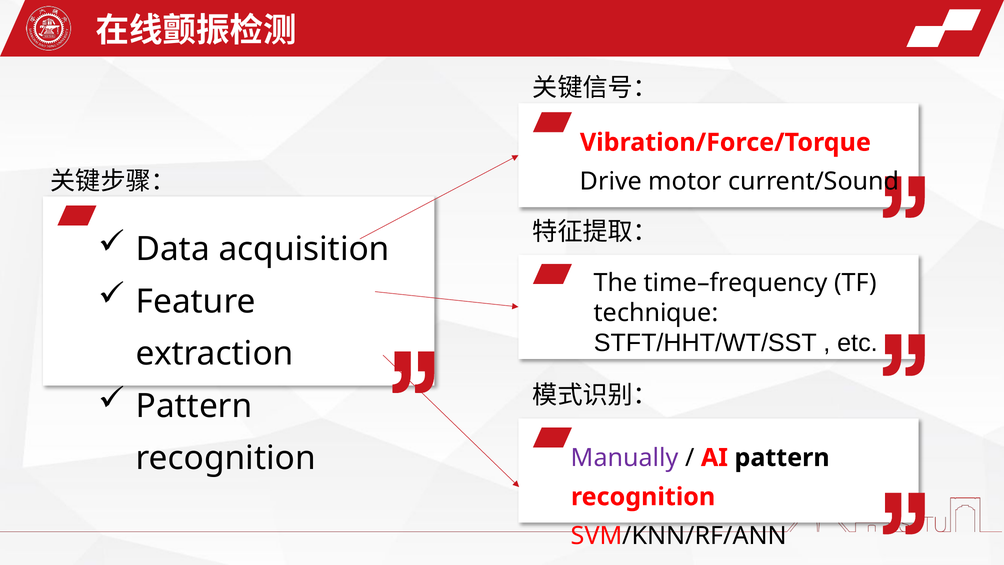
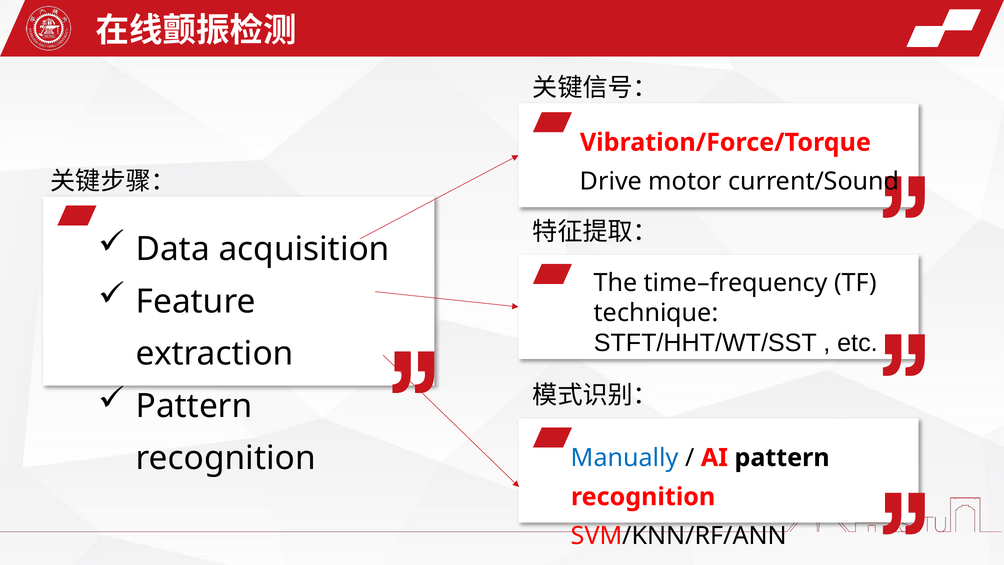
Manually colour: purple -> blue
